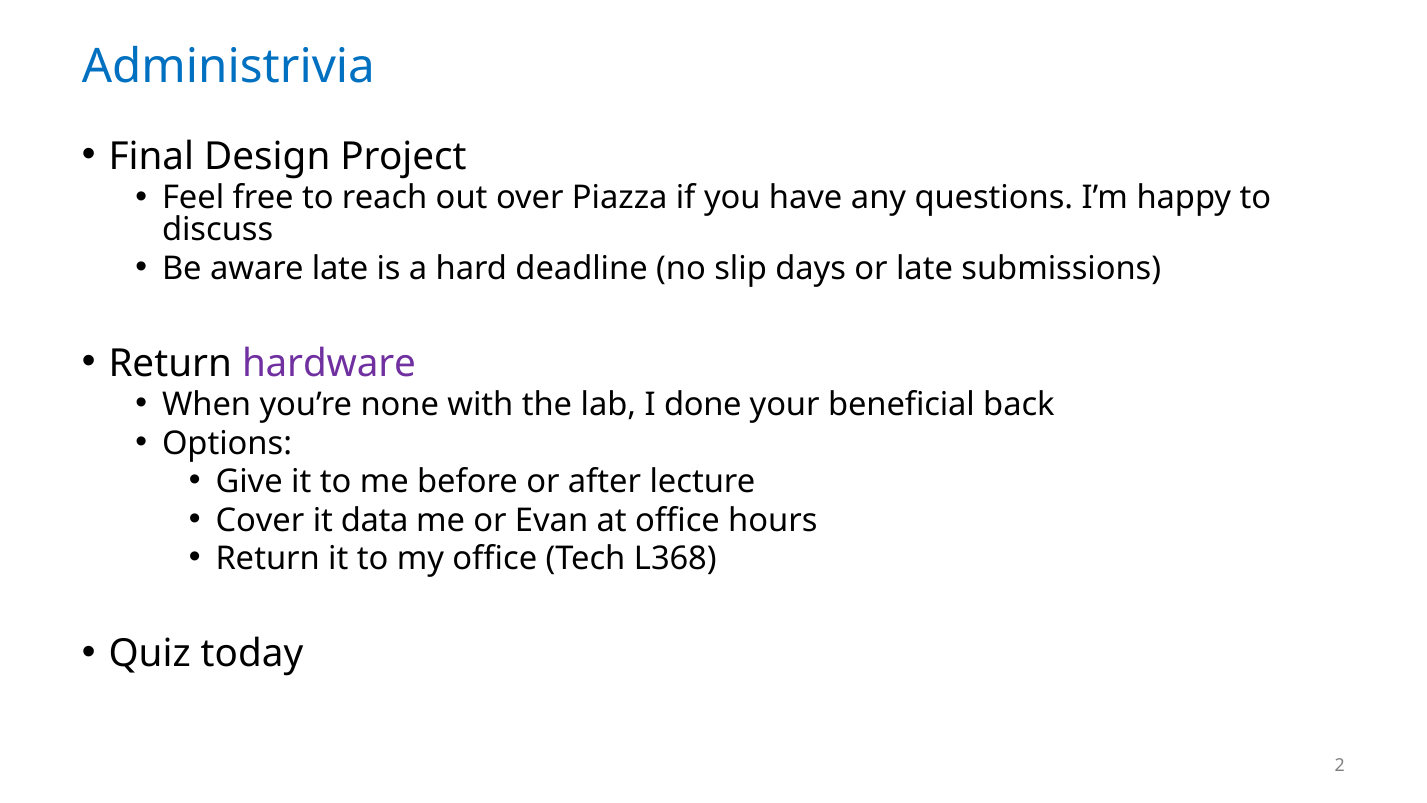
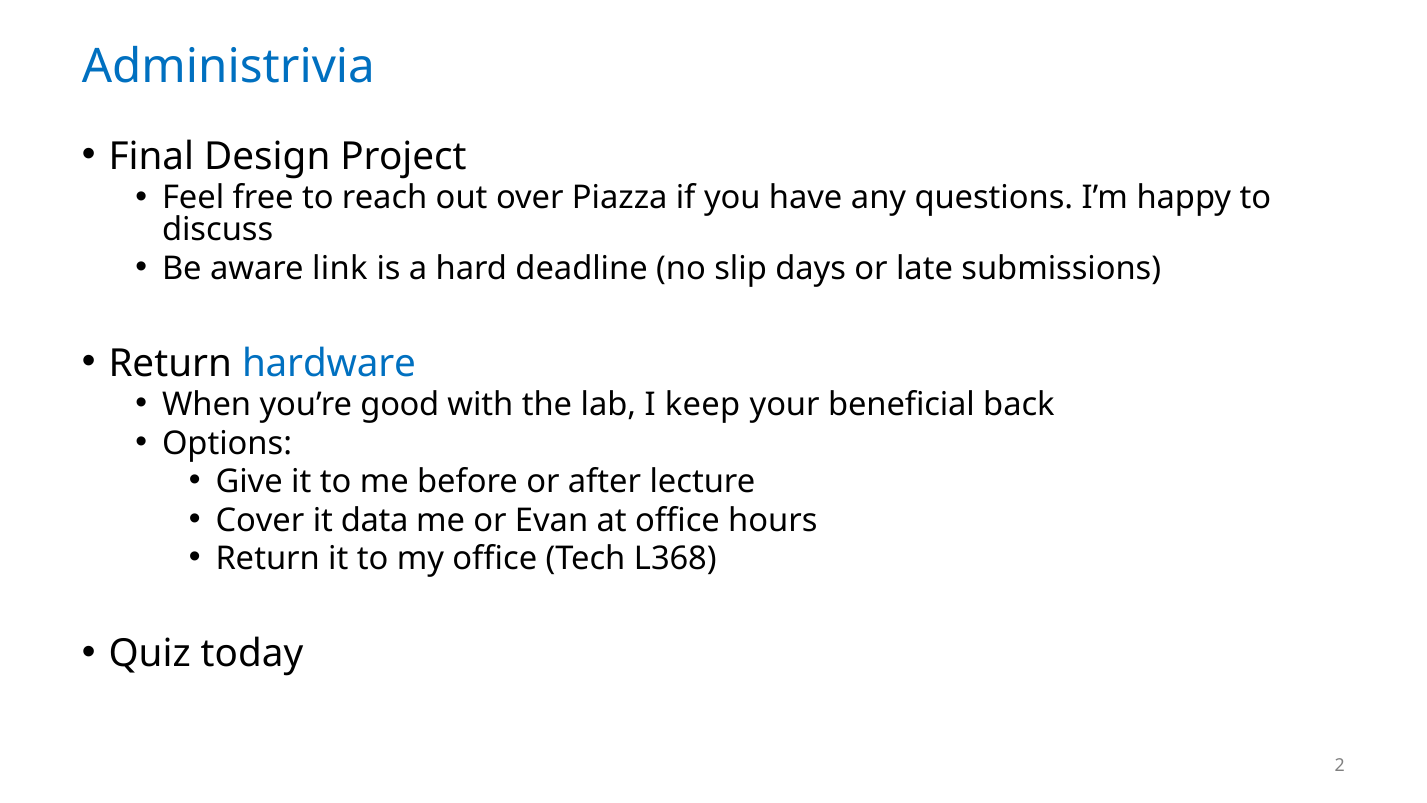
aware late: late -> link
hardware colour: purple -> blue
none: none -> good
done: done -> keep
